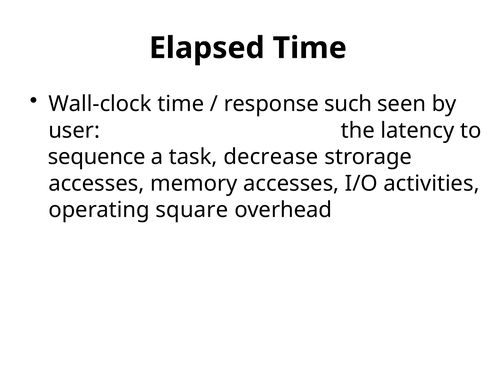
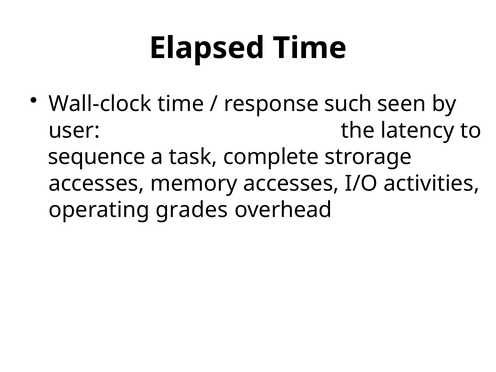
decrease: decrease -> complete
square: square -> grades
